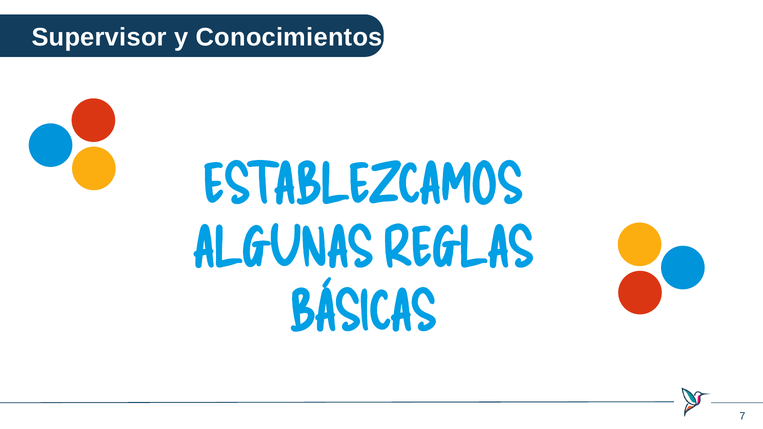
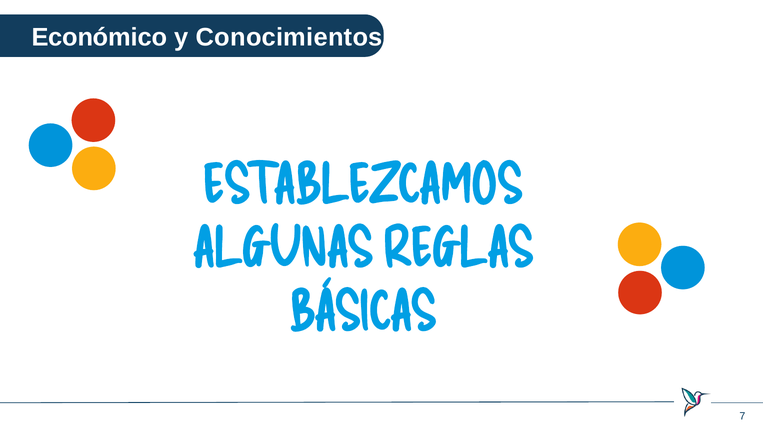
Supervisor: Supervisor -> Económico
